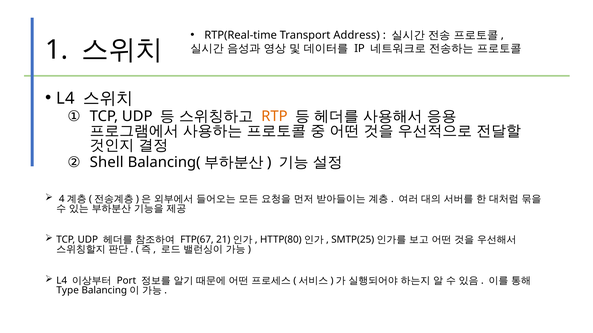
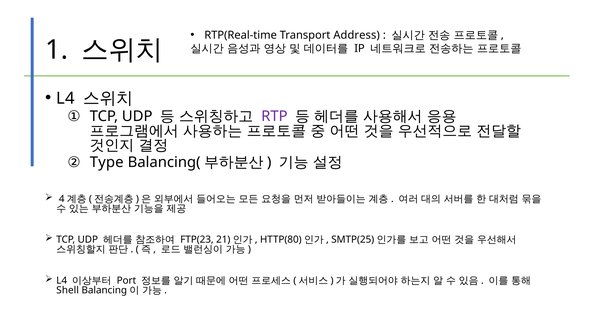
RTP colour: orange -> purple
Shell: Shell -> Type
FTP(67: FTP(67 -> FTP(23
Type: Type -> Shell
